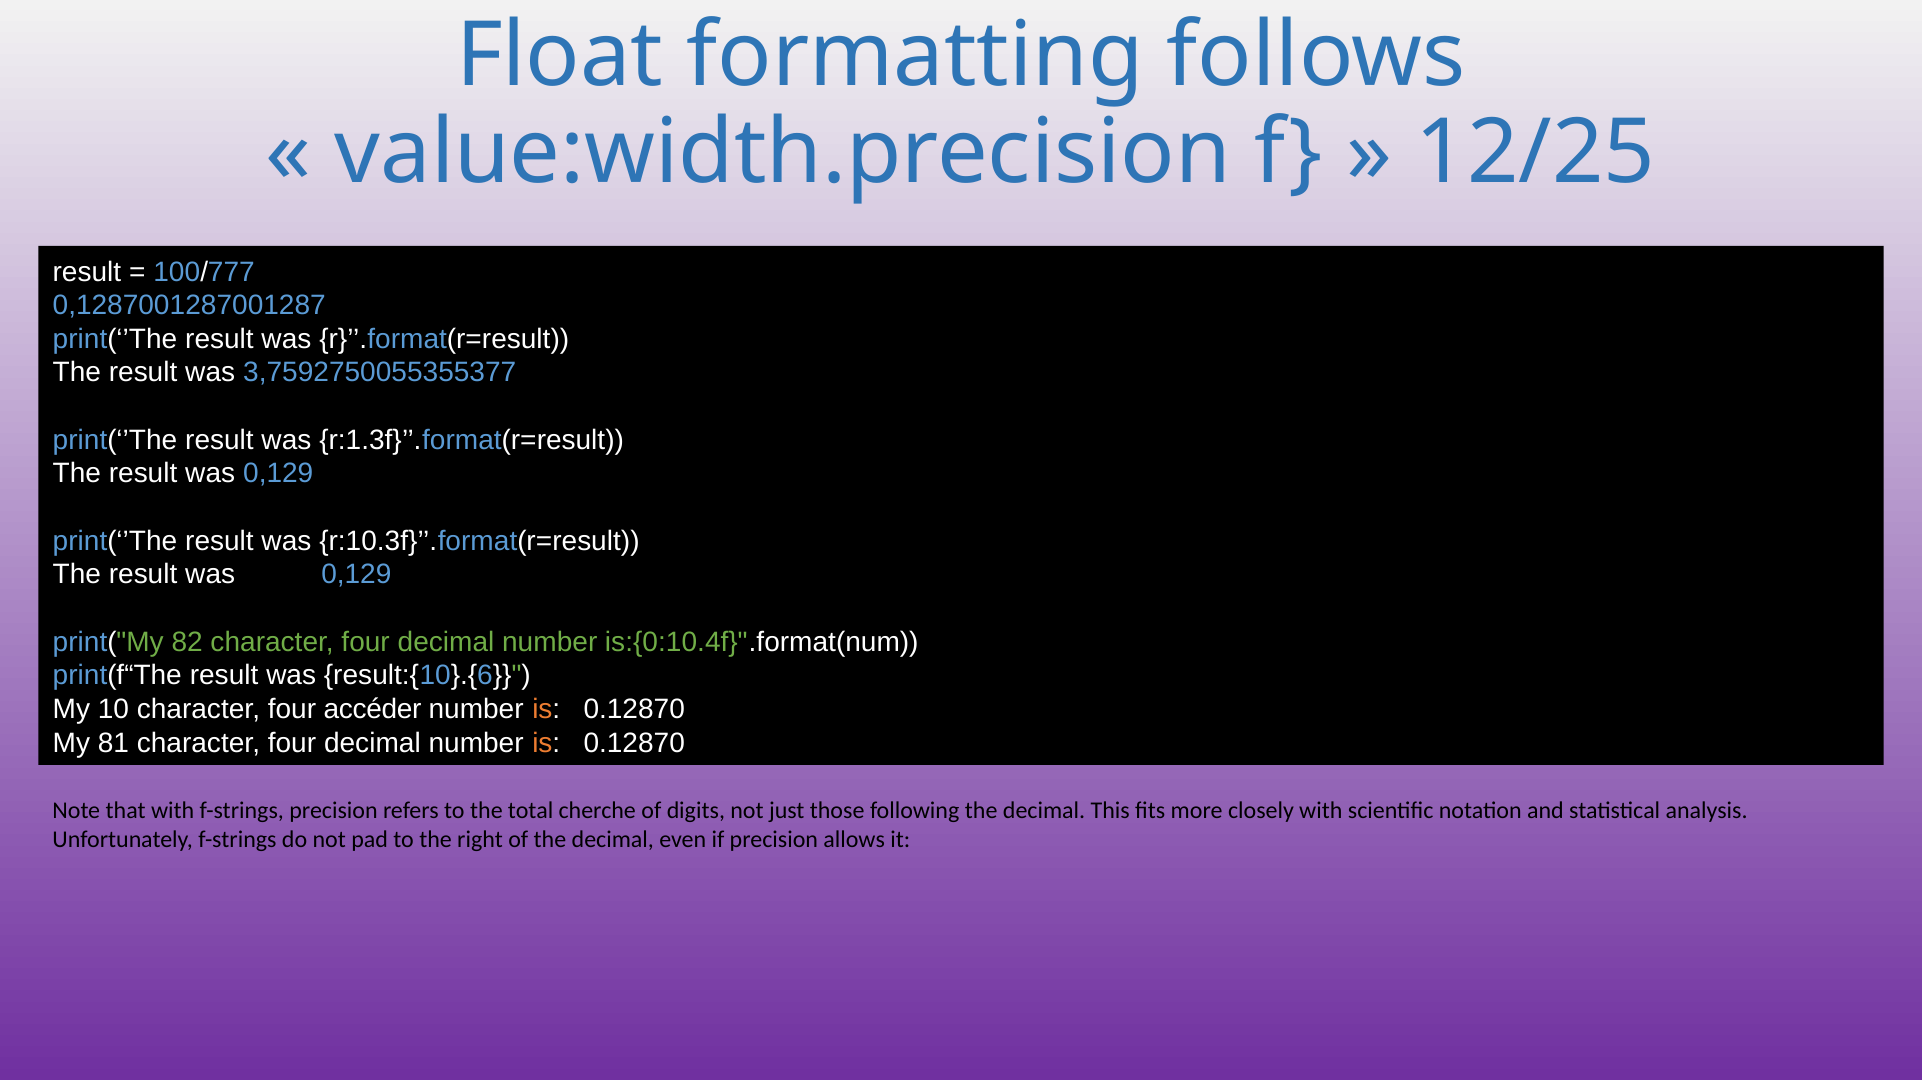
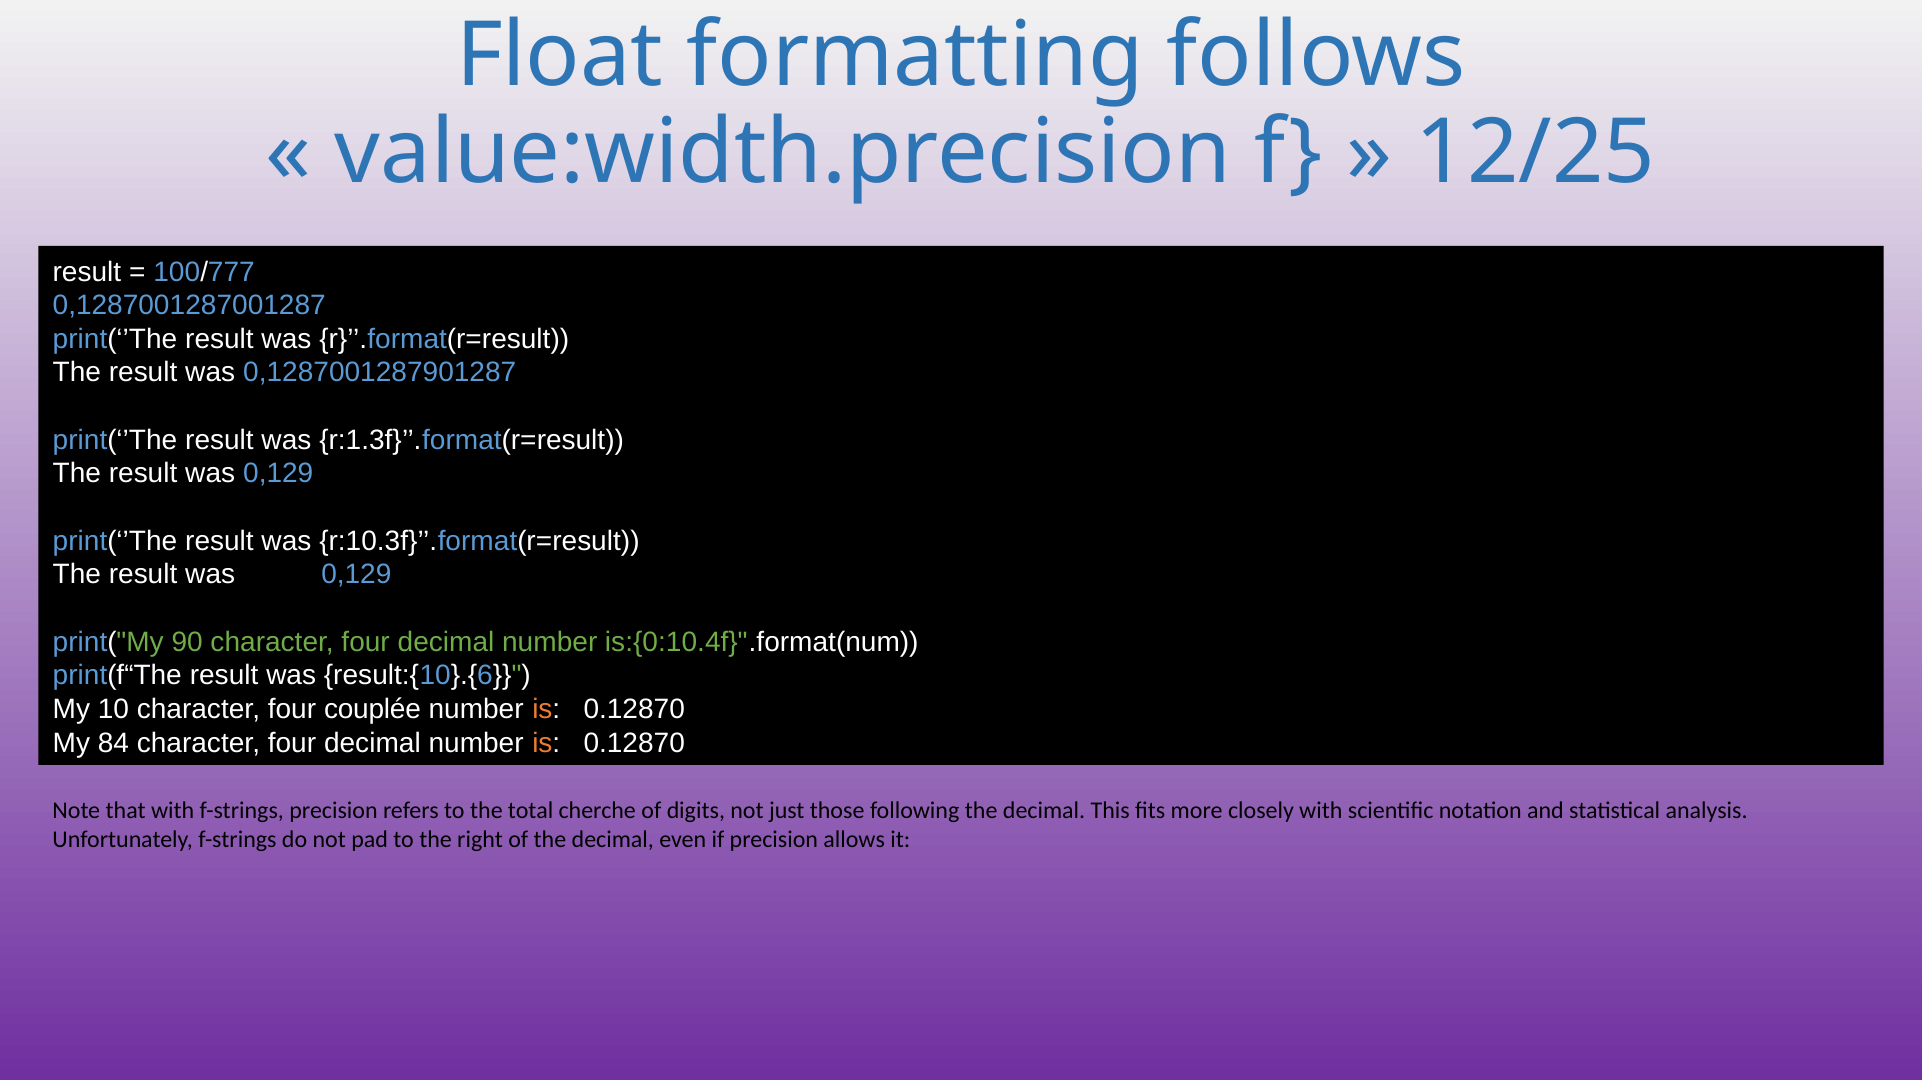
3,7592750055355377: 3,7592750055355377 -> 0,1287001287901287
82: 82 -> 90
accéder: accéder -> couplée
81: 81 -> 84
